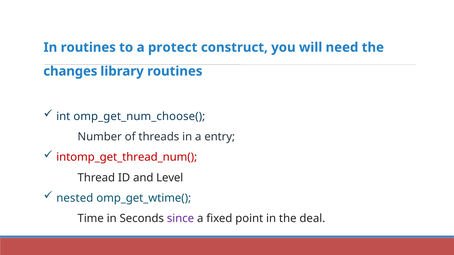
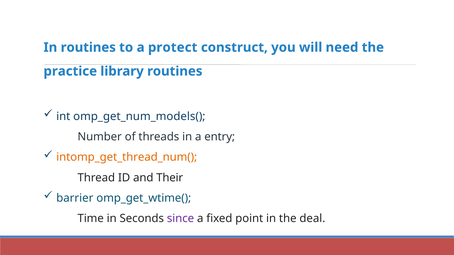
changes: changes -> practice
omp_get_num_choose(: omp_get_num_choose( -> omp_get_num_models(
intomp_get_thread_num( colour: red -> orange
Level: Level -> Their
nested: nested -> barrier
